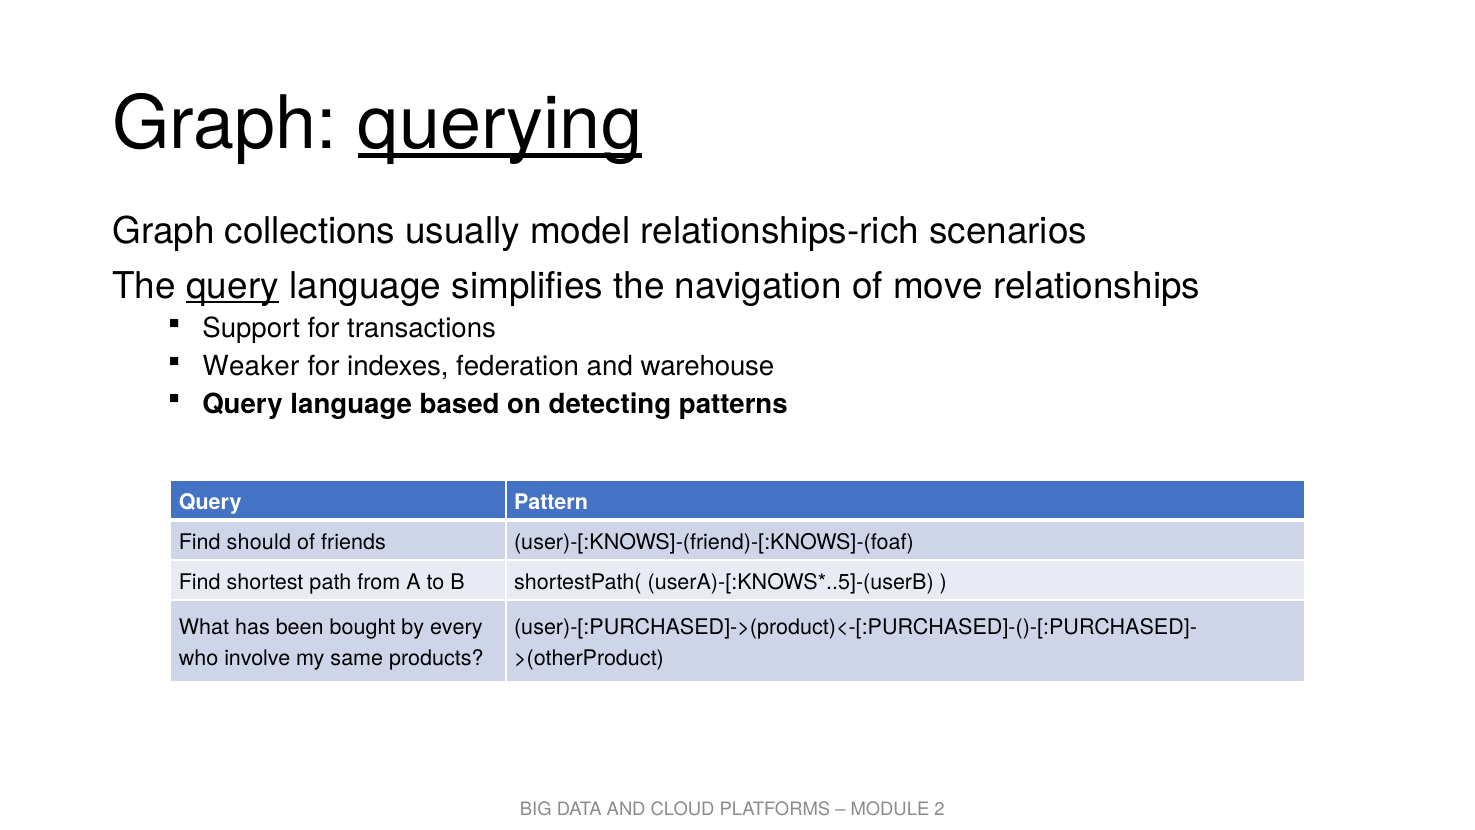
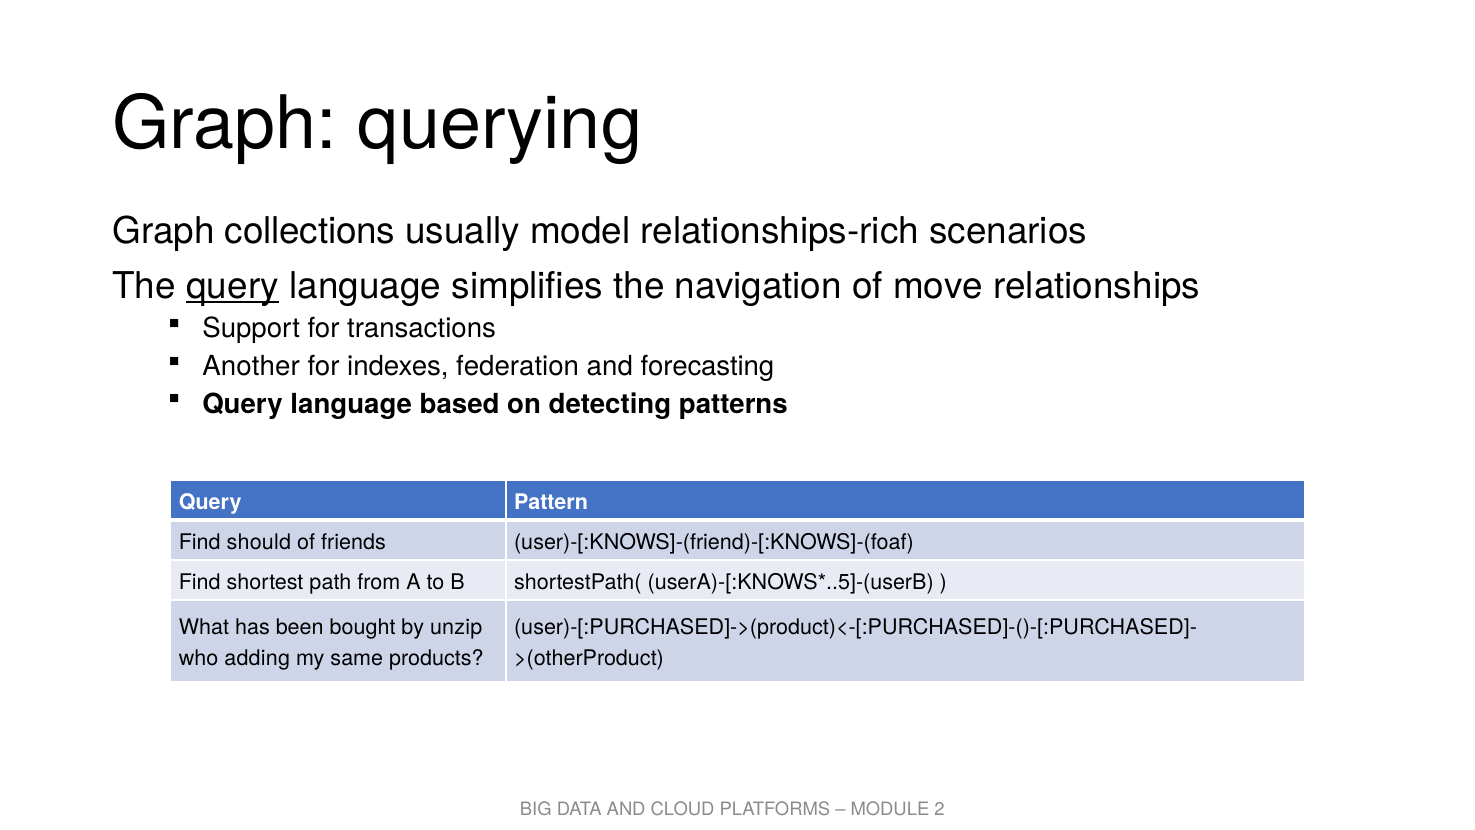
querying underline: present -> none
Weaker: Weaker -> Another
warehouse: warehouse -> forecasting
every: every -> unzip
involve: involve -> adding
